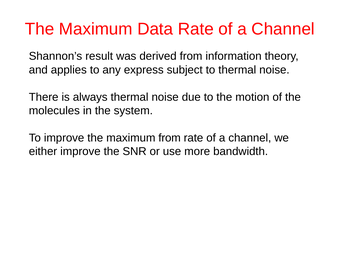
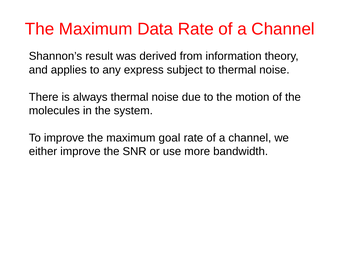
maximum from: from -> goal
